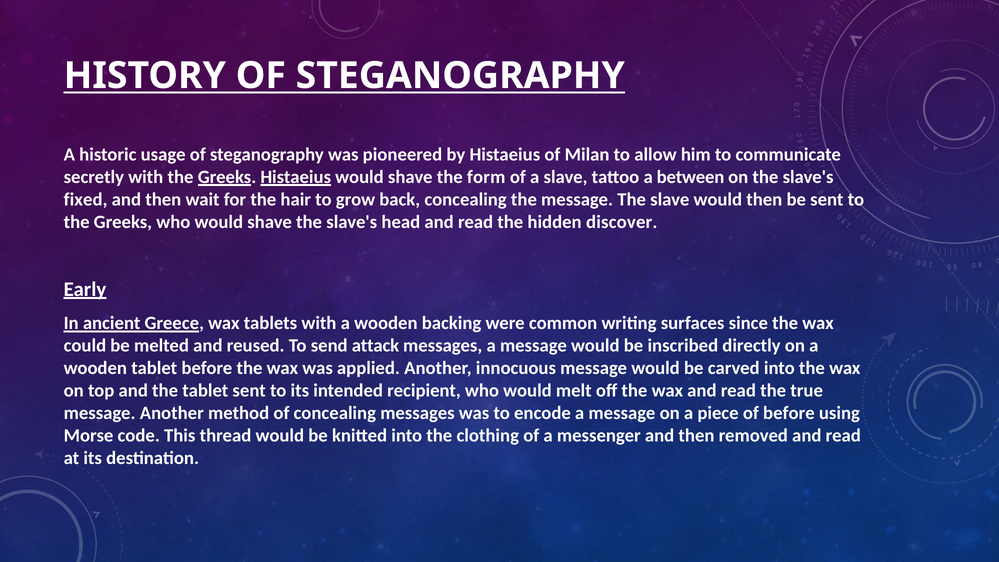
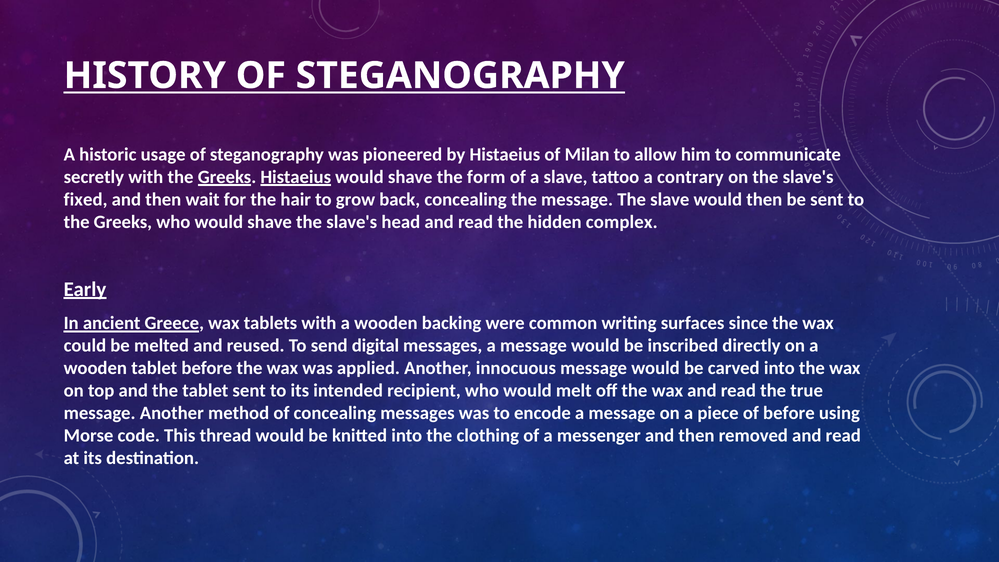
between: between -> contrary
discover: discover -> complex
attack: attack -> digital
